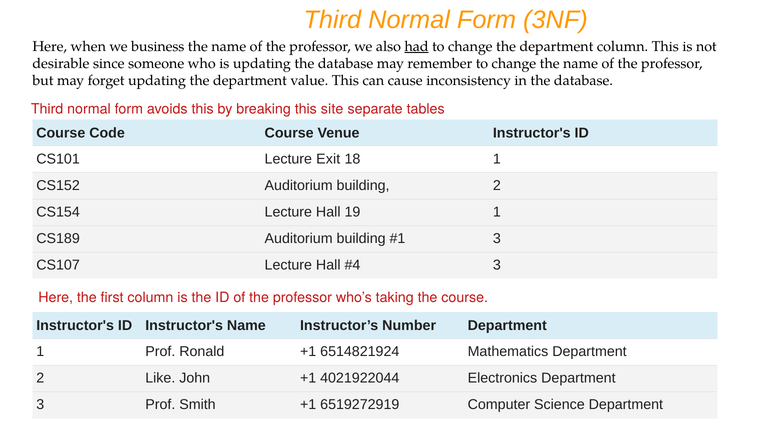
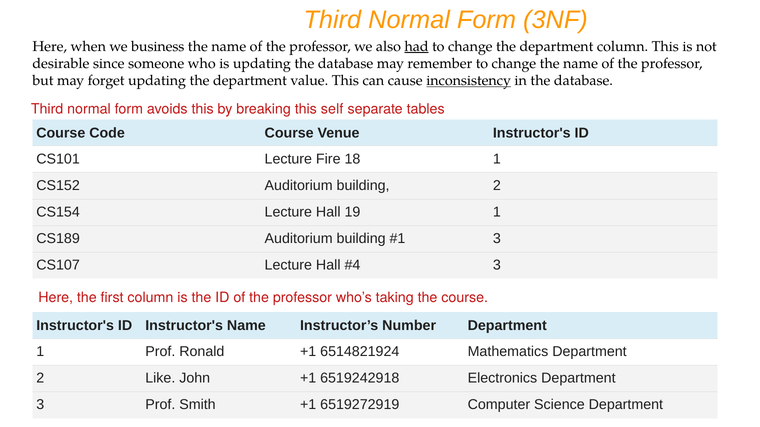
inconsistency underline: none -> present
site: site -> self
Exit: Exit -> Fire
4021922044: 4021922044 -> 6519242918
